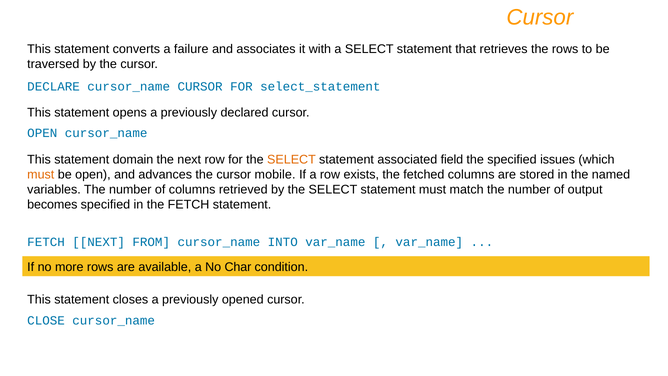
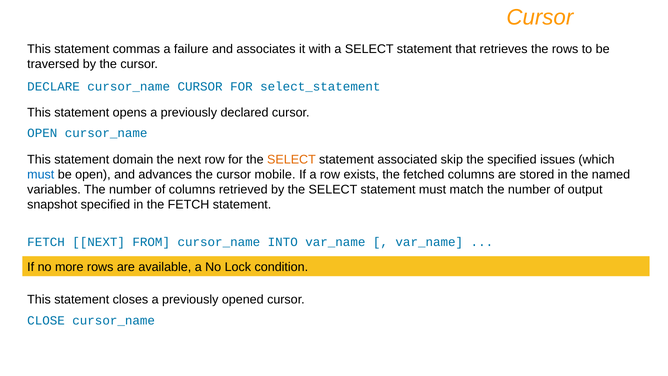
converts: converts -> commas
field: field -> skip
must at (41, 175) colour: orange -> blue
becomes: becomes -> snapshot
Char: Char -> Lock
